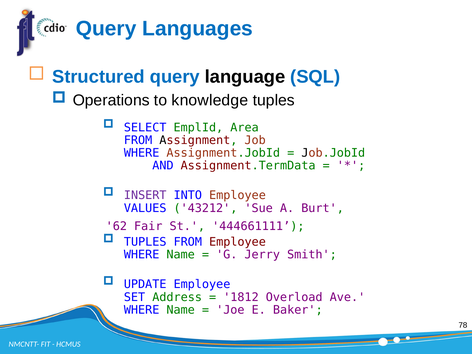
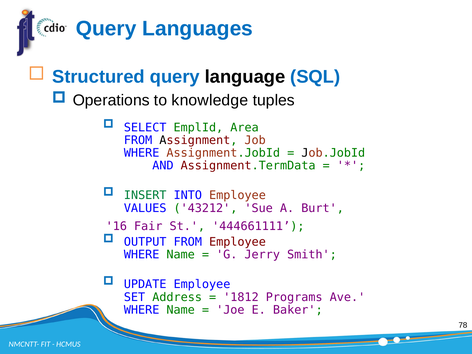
INSERT colour: purple -> green
62: 62 -> 16
TUPLES at (145, 242): TUPLES -> OUTPUT
Overload: Overload -> Programs
